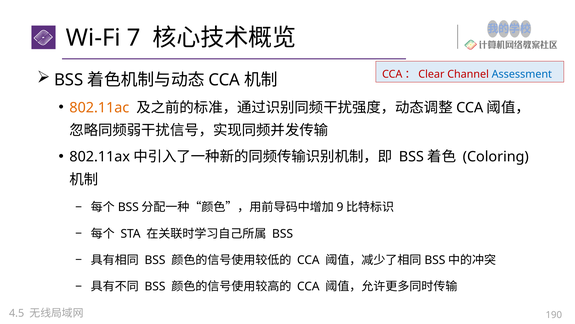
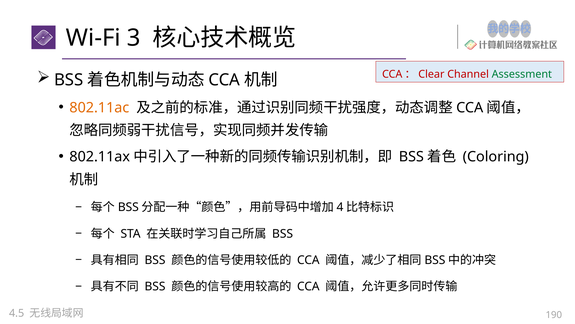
7: 7 -> 3
Assessment colour: blue -> green
9: 9 -> 4
